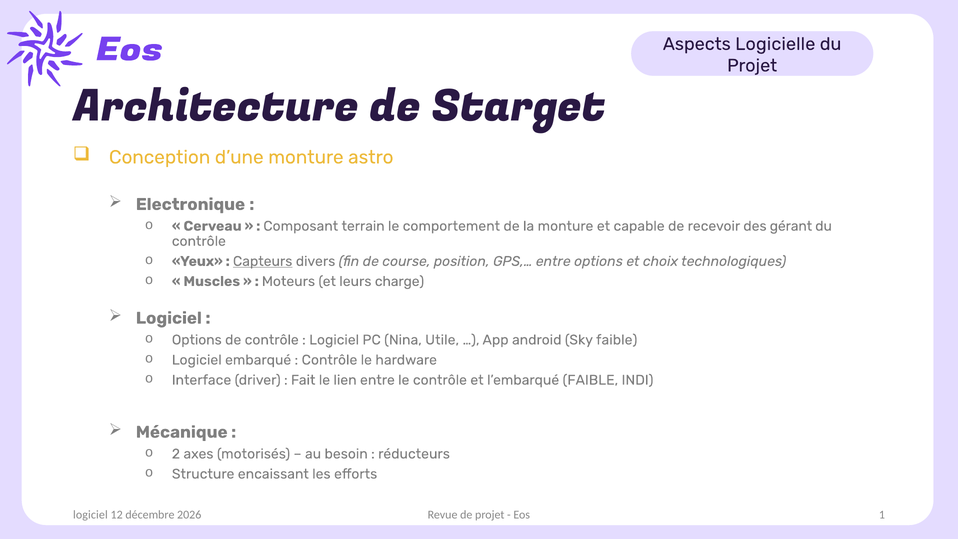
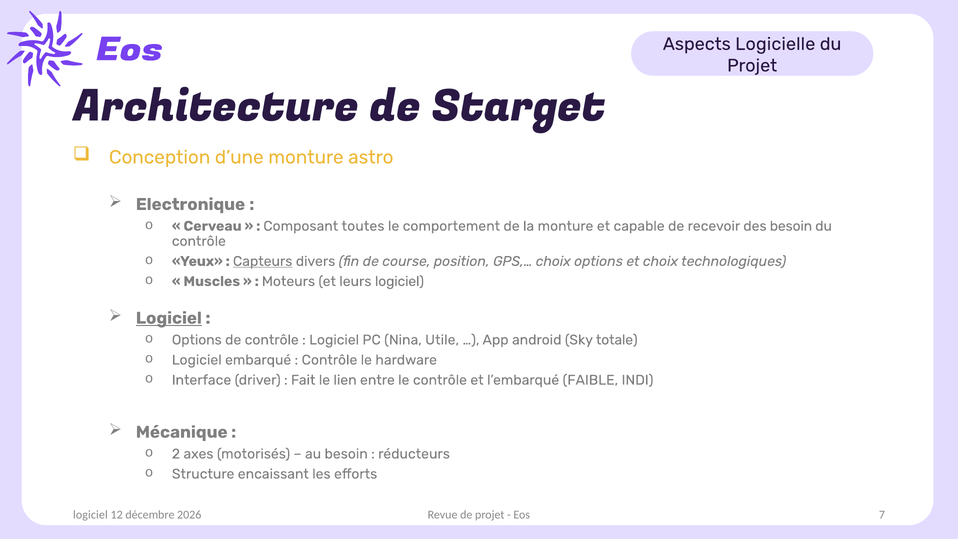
terrain: terrain -> toutes
des gérant: gérant -> besoin
GPS,… entre: entre -> choix
leurs charge: charge -> logiciel
Logiciel at (169, 318) underline: none -> present
Sky faible: faible -> totale
1: 1 -> 7
